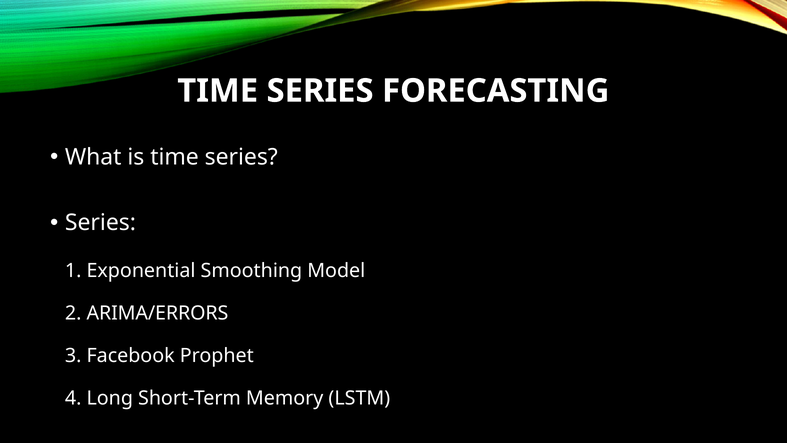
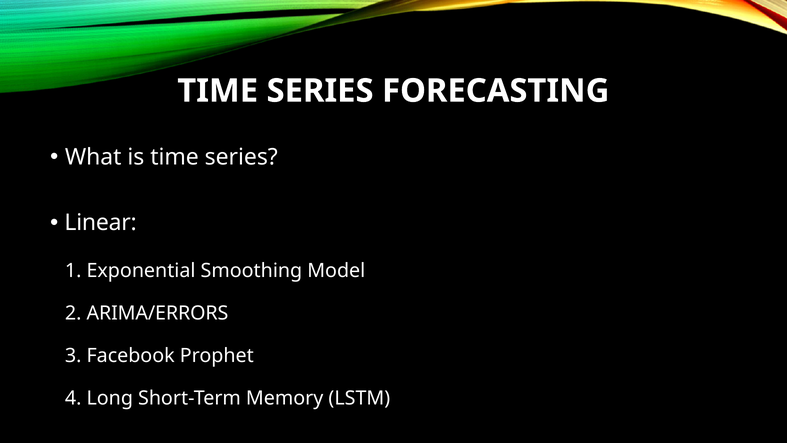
Series at (100, 223): Series -> Linear
